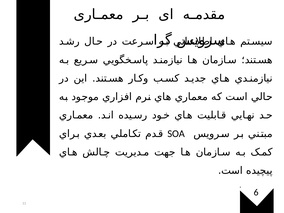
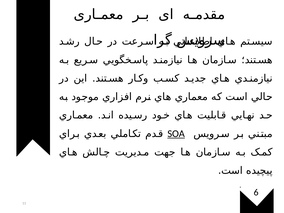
SOA underline: none -> present
